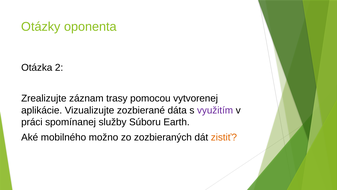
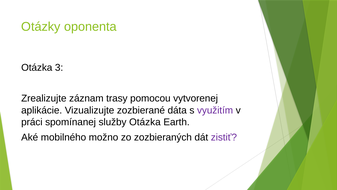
2: 2 -> 3
služby Súboru: Súboru -> Otázka
zistiť colour: orange -> purple
